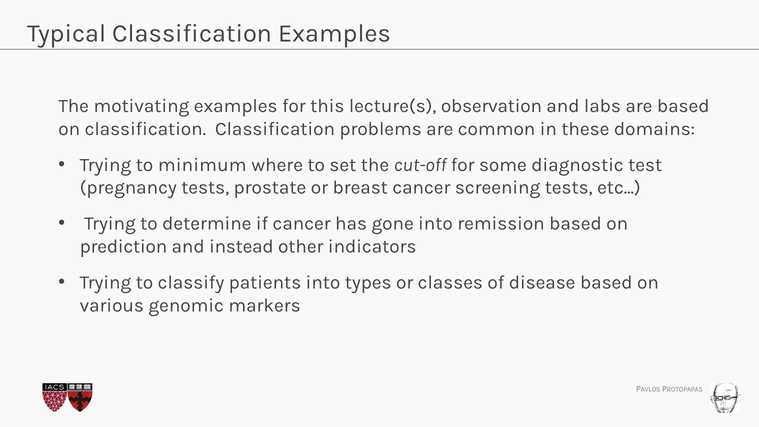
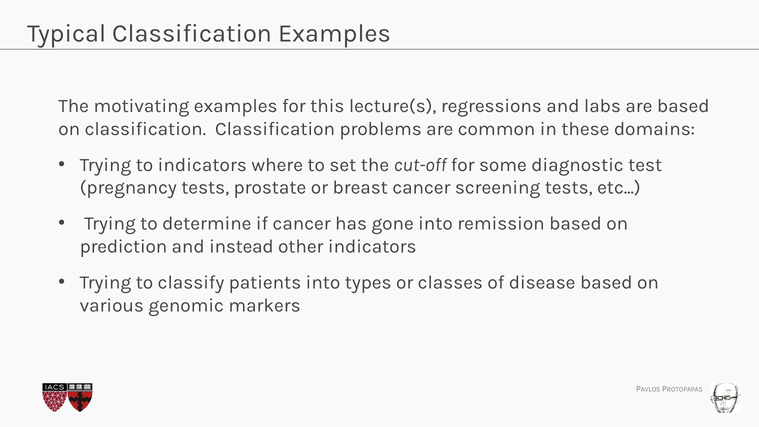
observation: observation -> regressions
to minimum: minimum -> indicators
